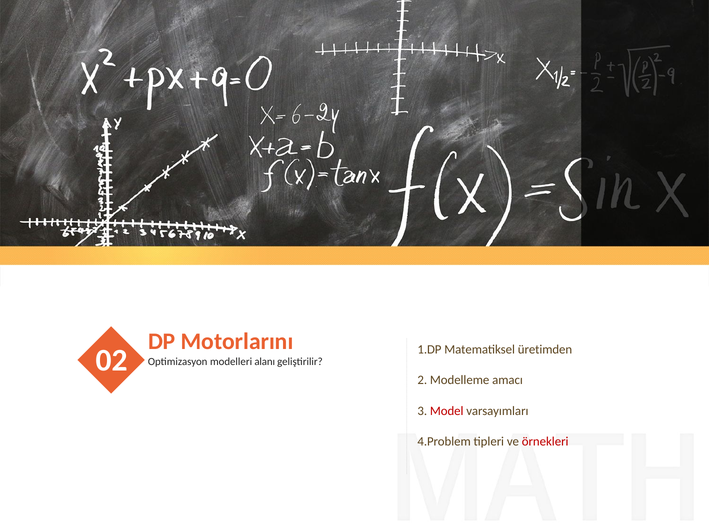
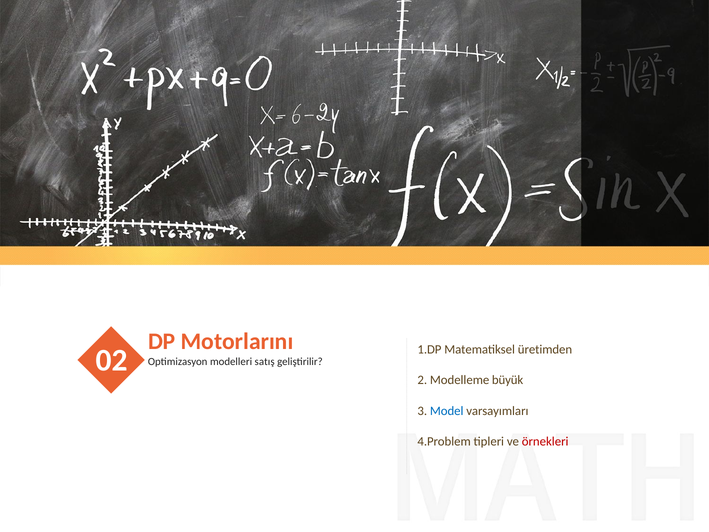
alanı: alanı -> satış
amacı: amacı -> büyük
Model colour: red -> blue
